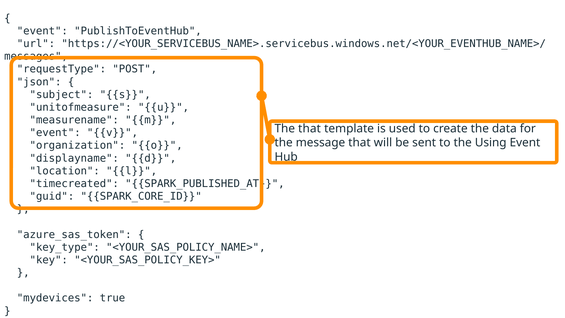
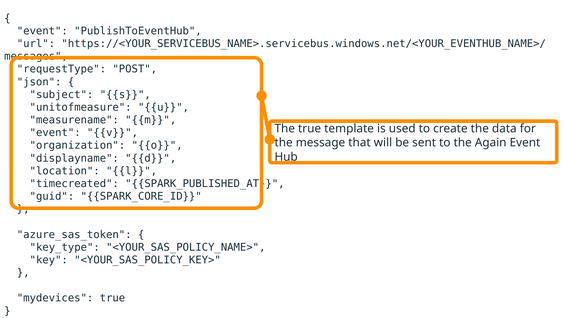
The that: that -> true
Using: Using -> Again
